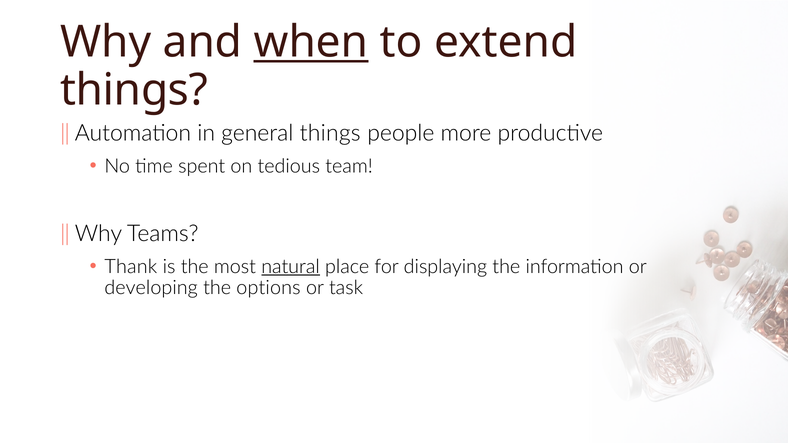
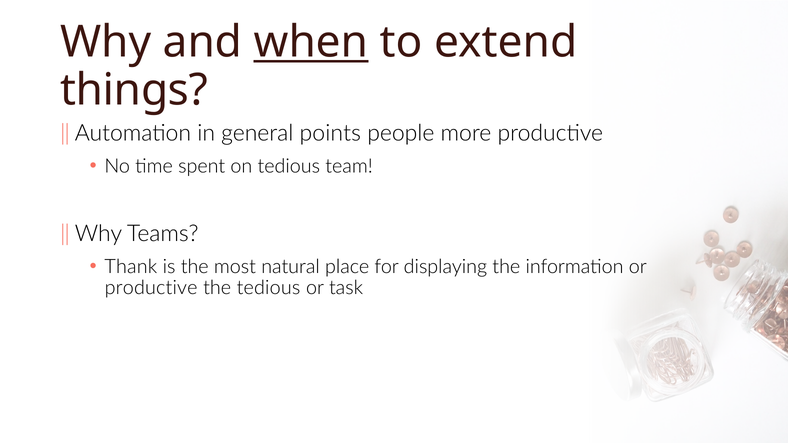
general things: things -> points
natural underline: present -> none
developing at (151, 288): developing -> productive
the options: options -> tedious
